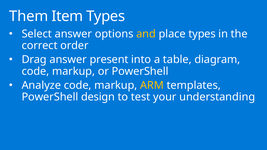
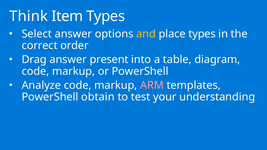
Them: Them -> Think
ARM colour: yellow -> pink
design: design -> obtain
